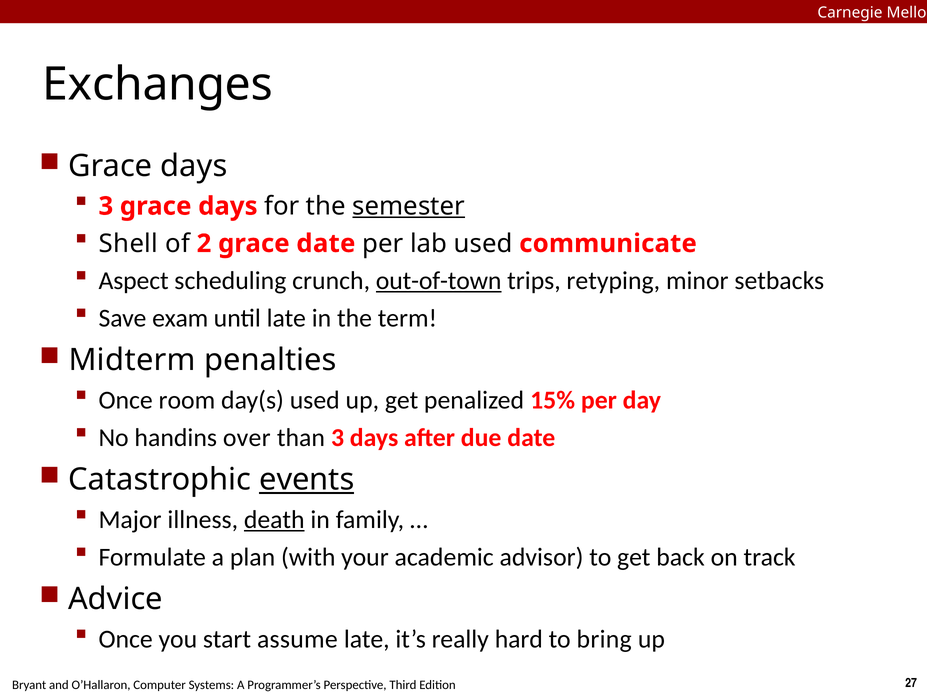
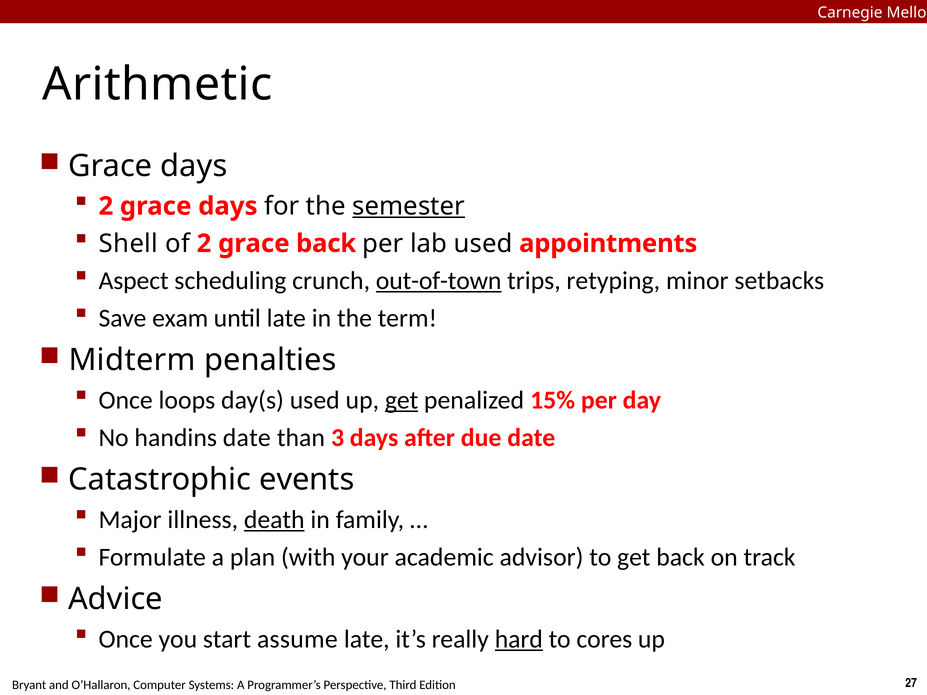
Exchanges: Exchanges -> Arithmetic
3 at (106, 206): 3 -> 2
grace date: date -> back
communicate: communicate -> appointments
room: room -> loops
get at (402, 400) underline: none -> present
handins over: over -> date
events underline: present -> none
hard underline: none -> present
bring: bring -> cores
